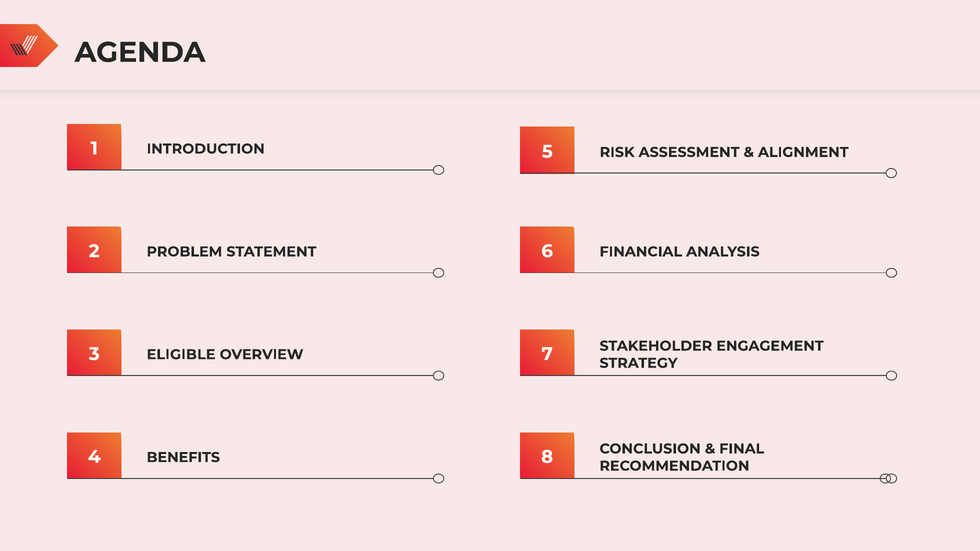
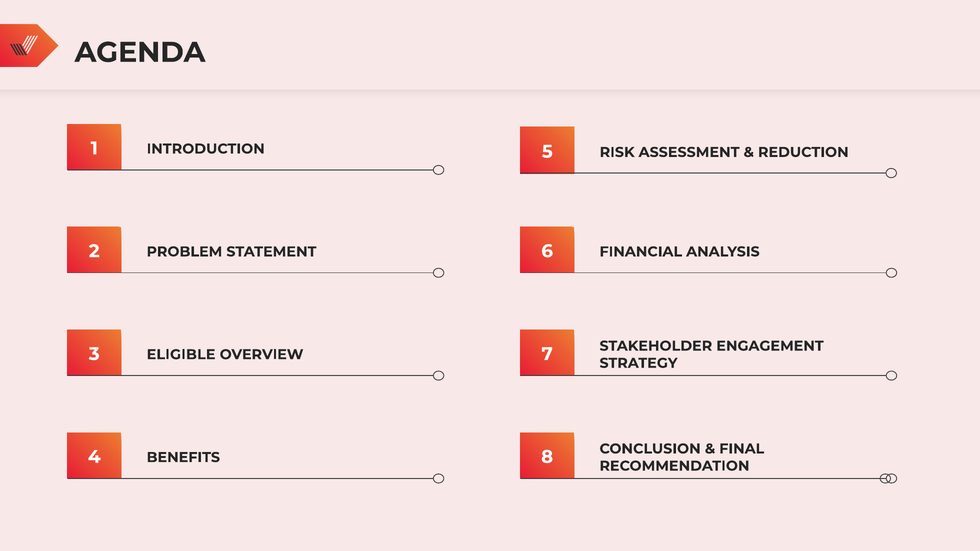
ALIGNMENT: ALIGNMENT -> REDUCTION
